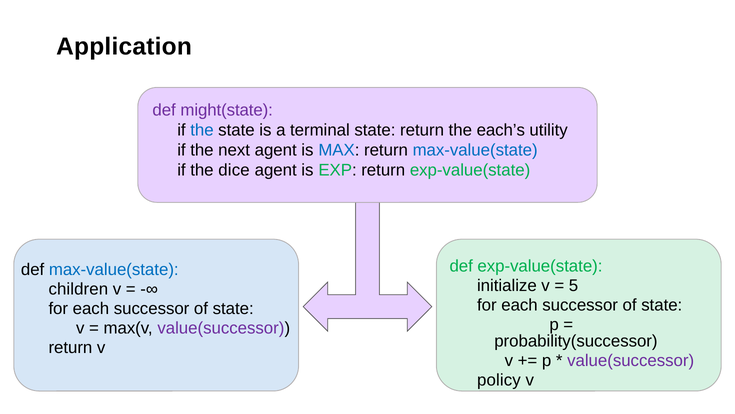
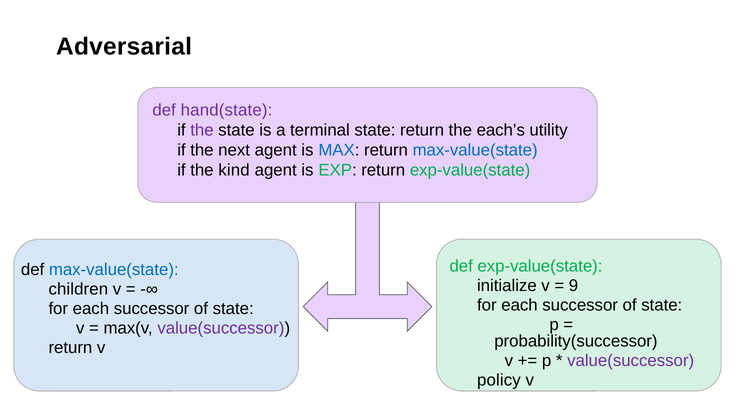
Application: Application -> Adversarial
might(state: might(state -> hand(state
the at (202, 130) colour: blue -> purple
dice: dice -> kind
5: 5 -> 9
